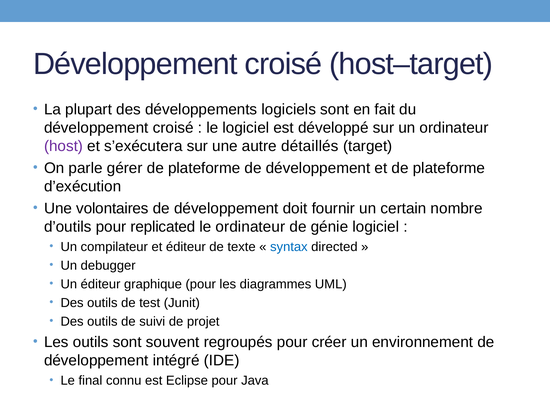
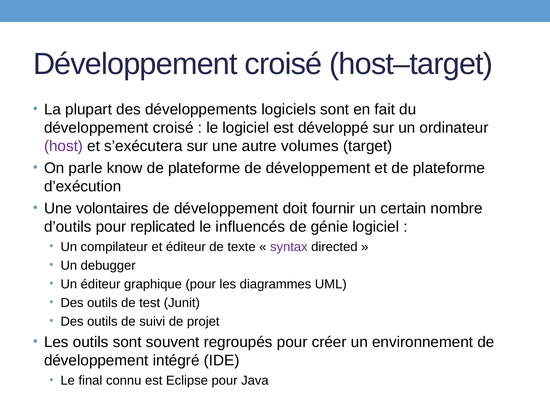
détaillés: détaillés -> volumes
gérer: gérer -> know
le ordinateur: ordinateur -> influencés
syntax colour: blue -> purple
